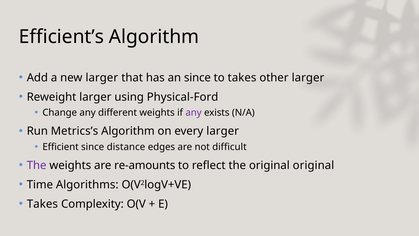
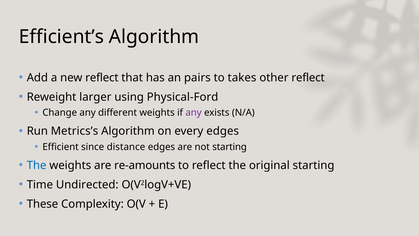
new larger: larger -> reflect
an since: since -> pairs
other larger: larger -> reflect
every larger: larger -> edges
not difficult: difficult -> starting
The at (37, 165) colour: purple -> blue
original original: original -> starting
Algorithms: Algorithms -> Undirected
Takes at (42, 204): Takes -> These
